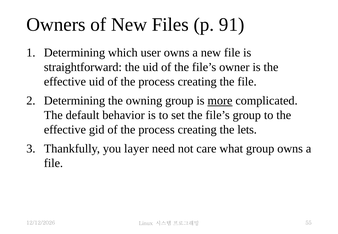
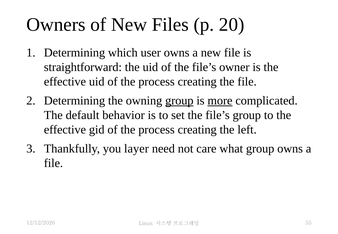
91: 91 -> 20
group at (179, 101) underline: none -> present
lets: lets -> left
